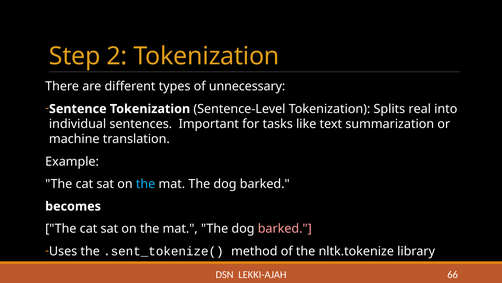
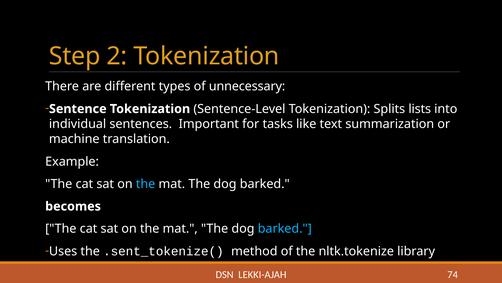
real: real -> lists
barked at (285, 228) colour: pink -> light blue
66: 66 -> 74
